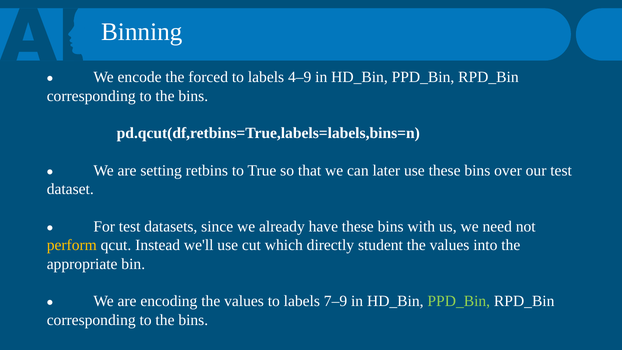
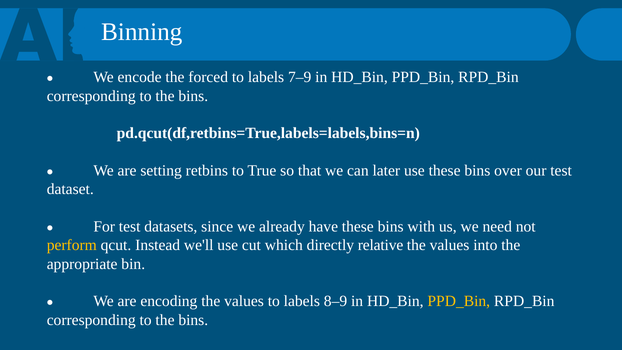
4–9: 4–9 -> 7–9
student: student -> relative
7–9: 7–9 -> 8–9
PPD_Bin at (459, 301) colour: light green -> yellow
